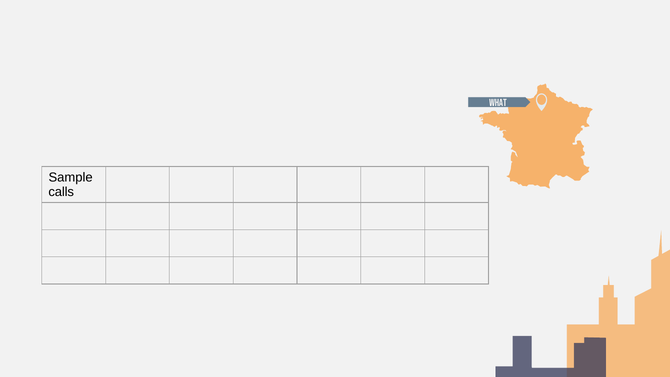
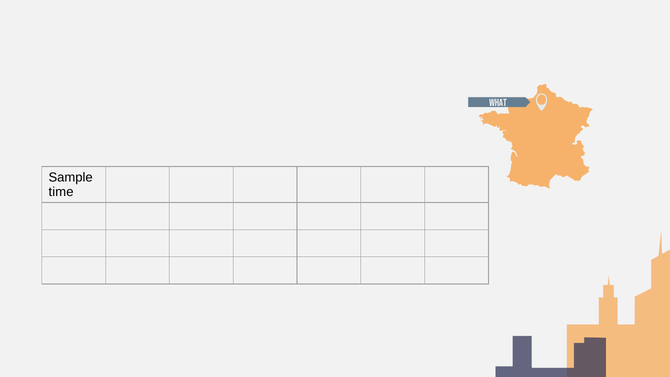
calls: calls -> time
